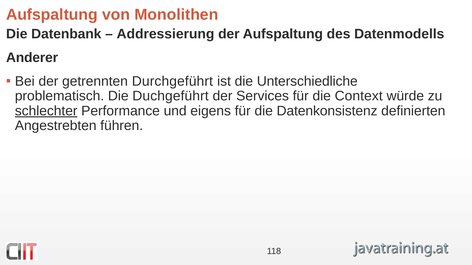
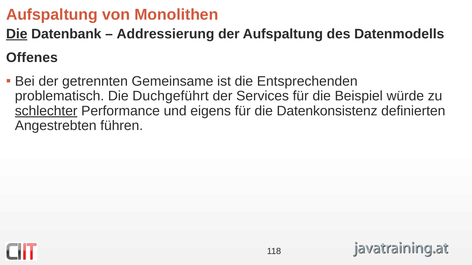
Die at (17, 34) underline: none -> present
Anderer: Anderer -> Offenes
Durchgeführt: Durchgeführt -> Gemeinsame
Unterschiedliche: Unterschiedliche -> Entsprechenden
Context: Context -> Beispiel
